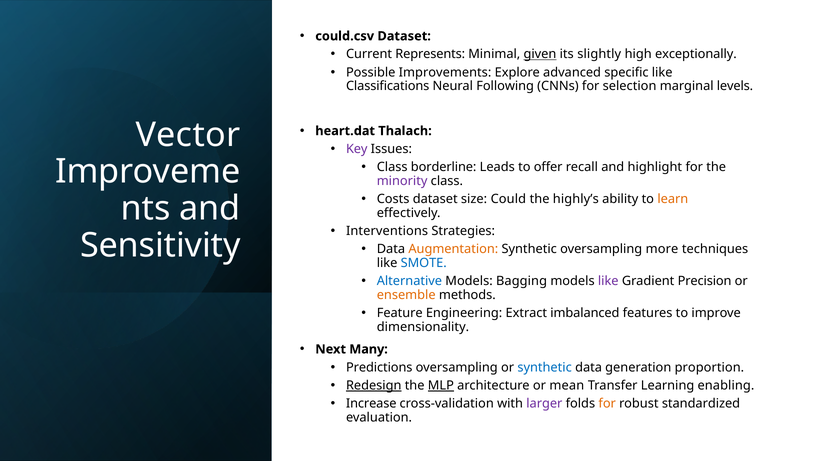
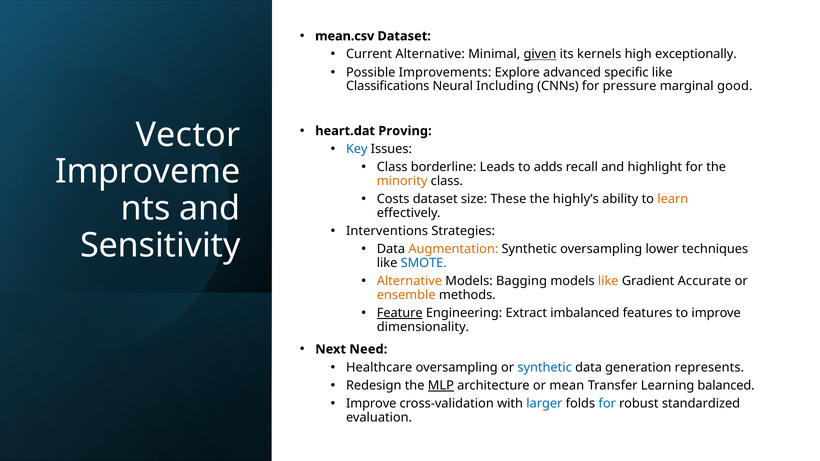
could.csv: could.csv -> mean.csv
Current Represents: Represents -> Alternative
slightly: slightly -> kernels
Following: Following -> Including
selection: selection -> pressure
levels: levels -> good
Thalach: Thalach -> Proving
Key colour: purple -> blue
offer: offer -> adds
minority colour: purple -> orange
Could: Could -> These
more: more -> lower
Alternative at (409, 281) colour: blue -> orange
like at (608, 281) colour: purple -> orange
Precision: Precision -> Accurate
Feature underline: none -> present
Many: Many -> Need
Predictions: Predictions -> Healthcare
proportion: proportion -> represents
Redesign underline: present -> none
enabling: enabling -> balanced
Increase at (371, 404): Increase -> Improve
larger colour: purple -> blue
for at (607, 404) colour: orange -> blue
